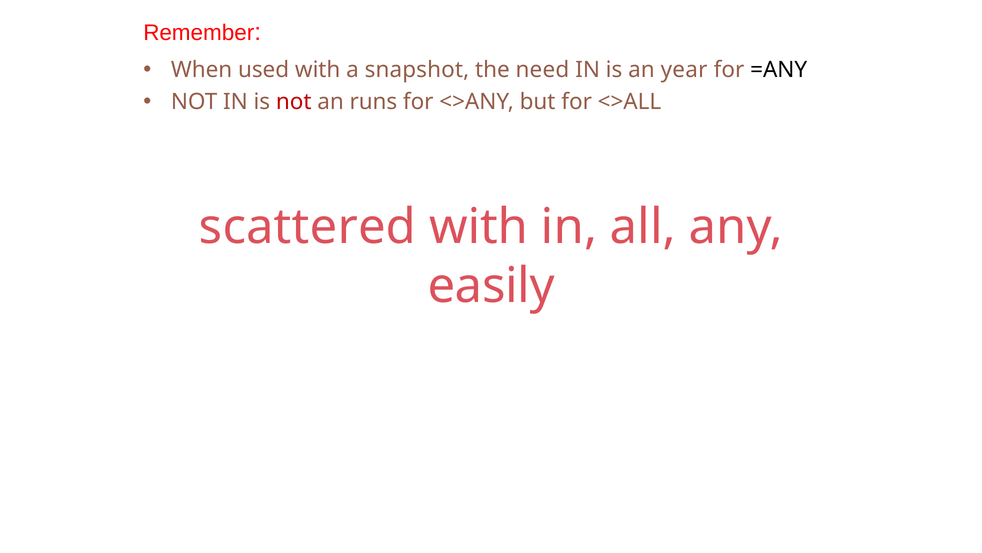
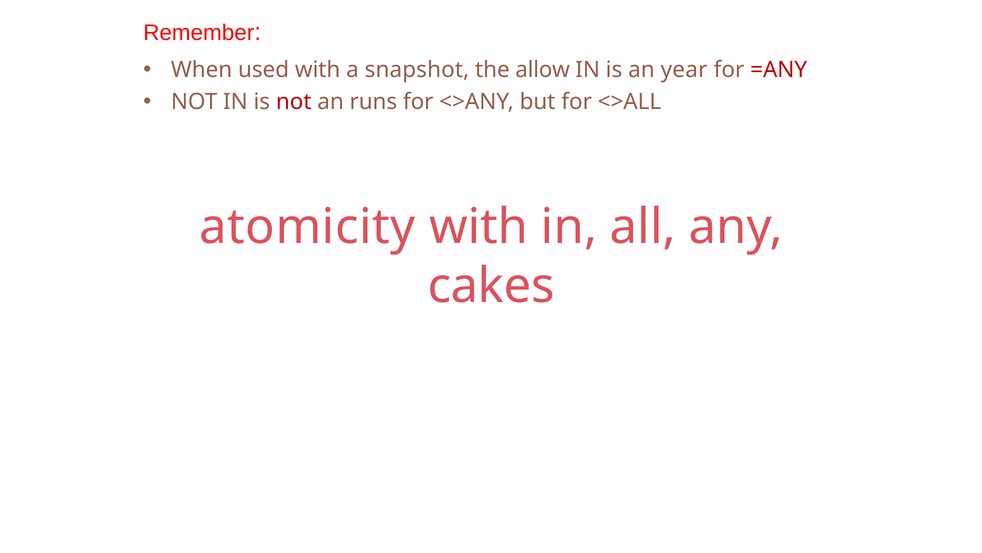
need: need -> allow
=ANY colour: black -> red
scattered: scattered -> atomicity
easily: easily -> cakes
